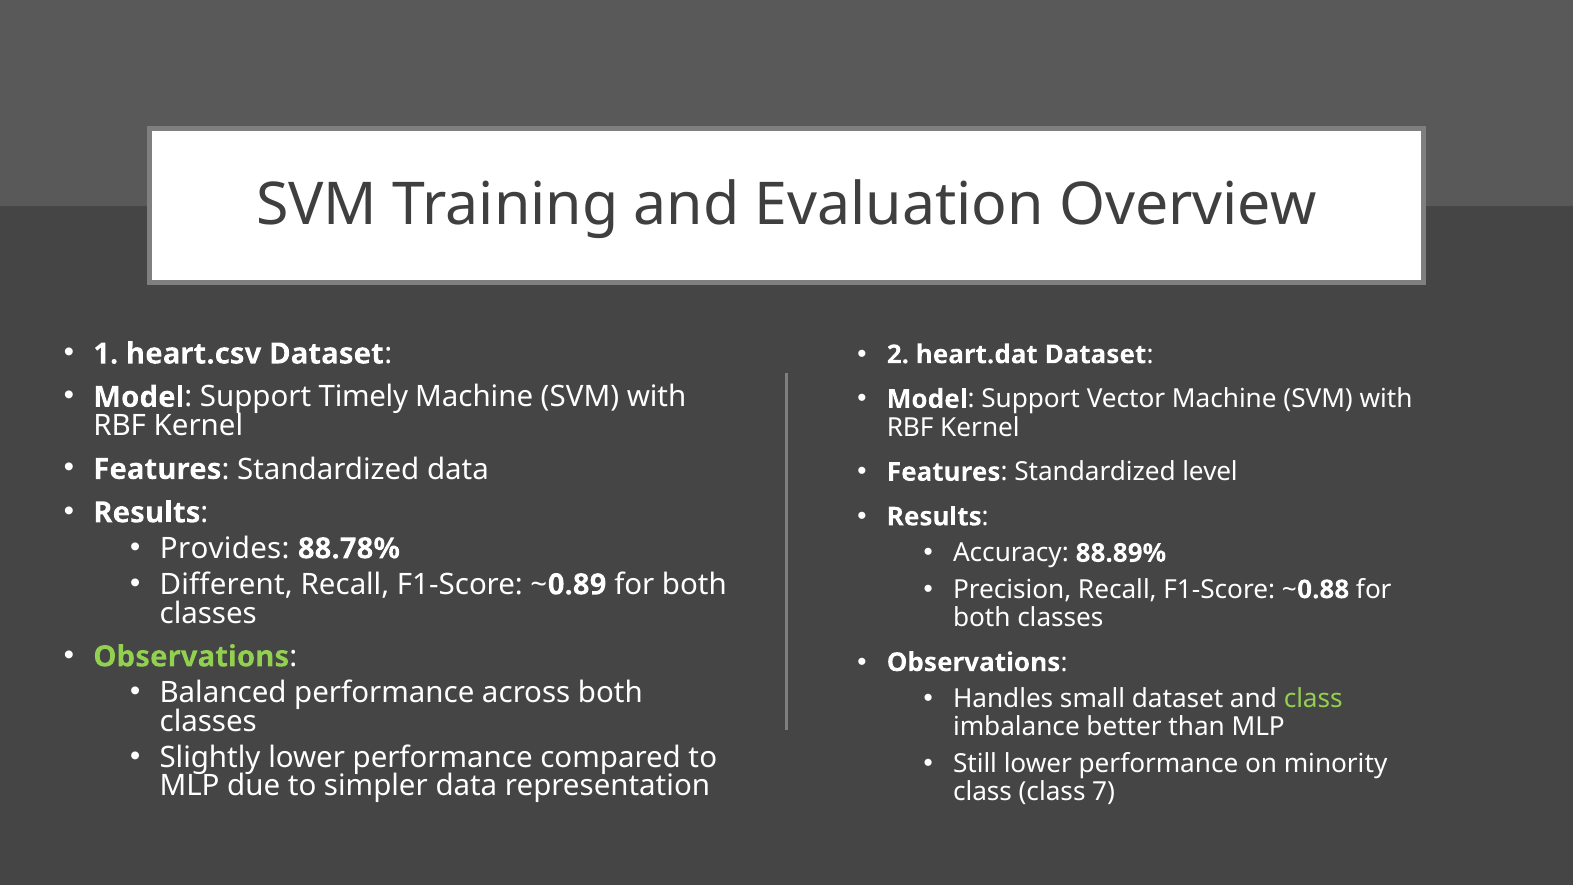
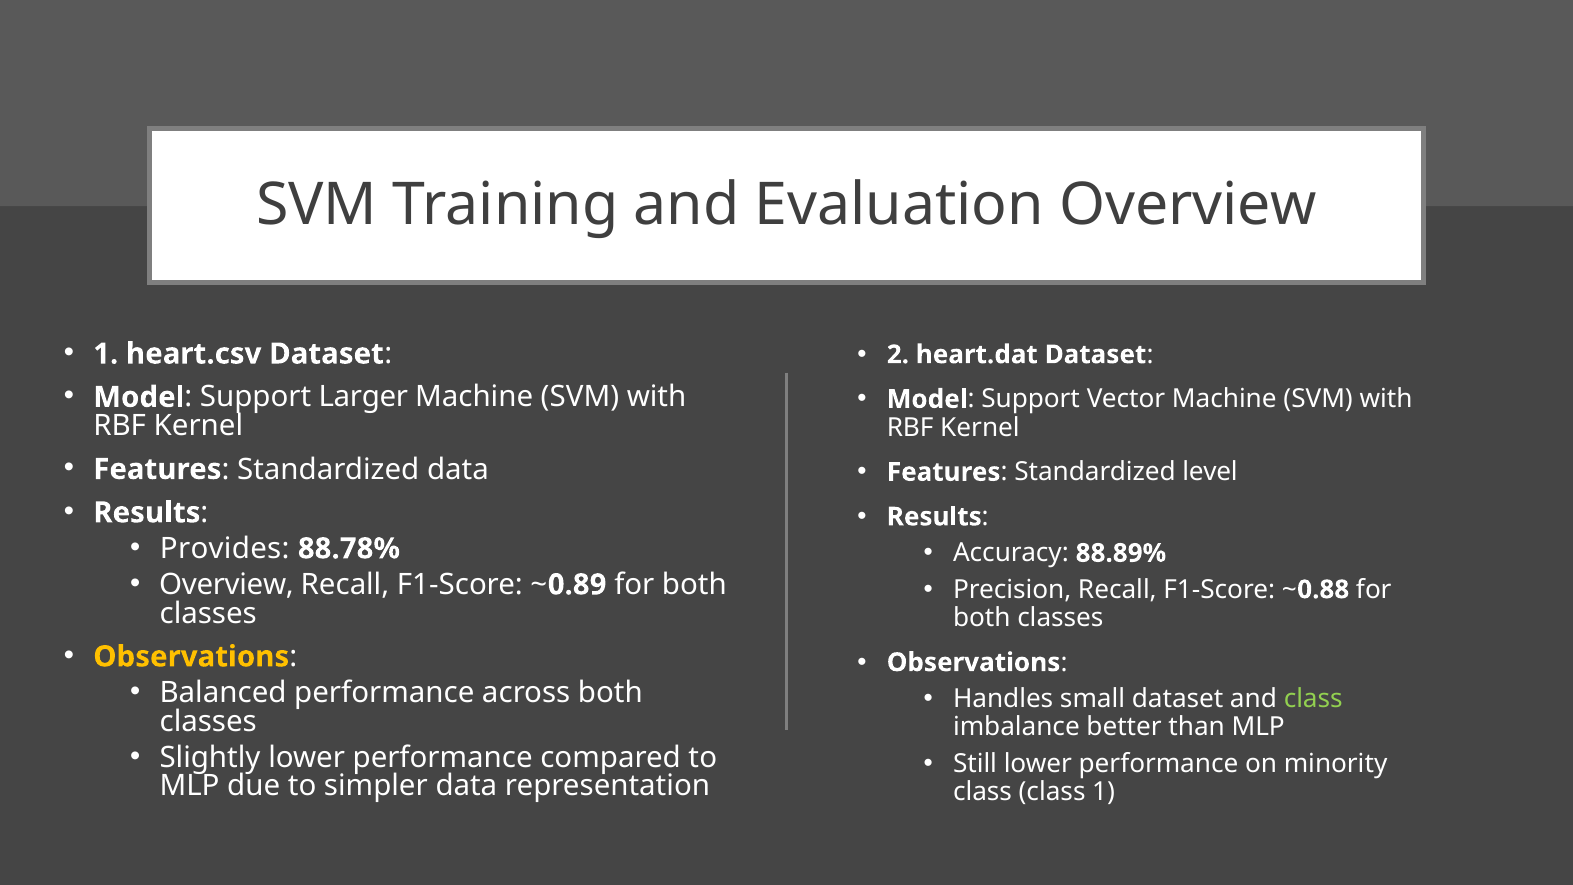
Timely: Timely -> Larger
Different at (226, 585): Different -> Overview
Observations at (191, 657) colour: light green -> yellow
class 7: 7 -> 1
